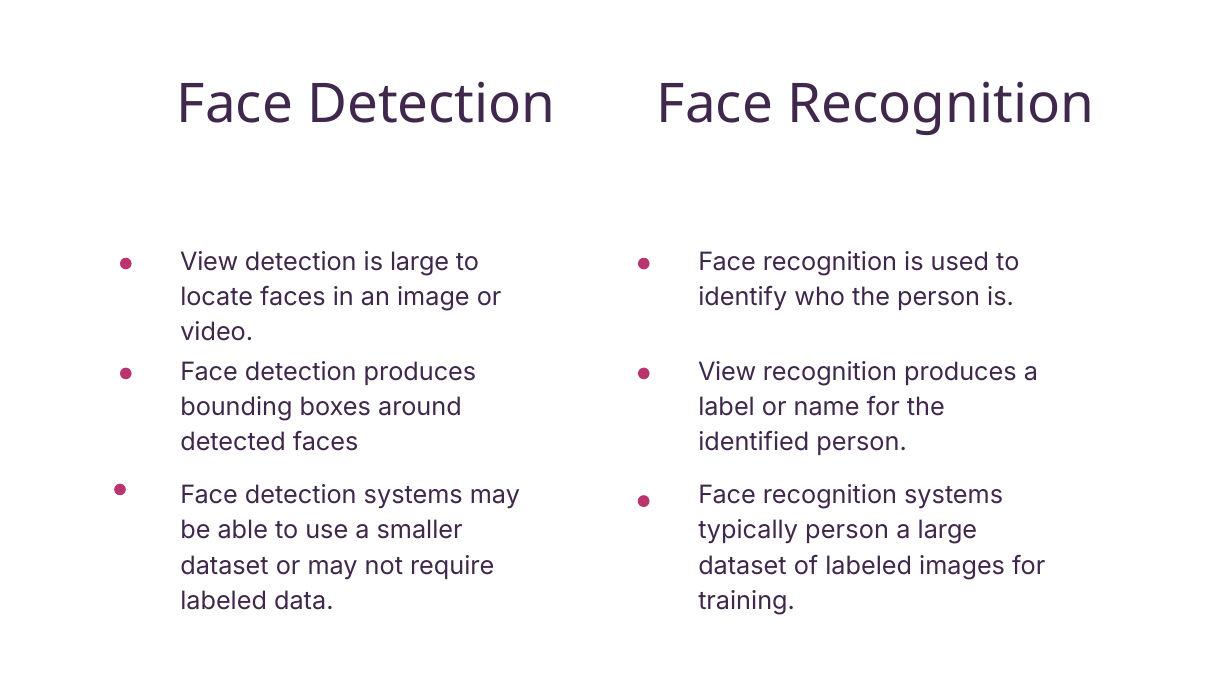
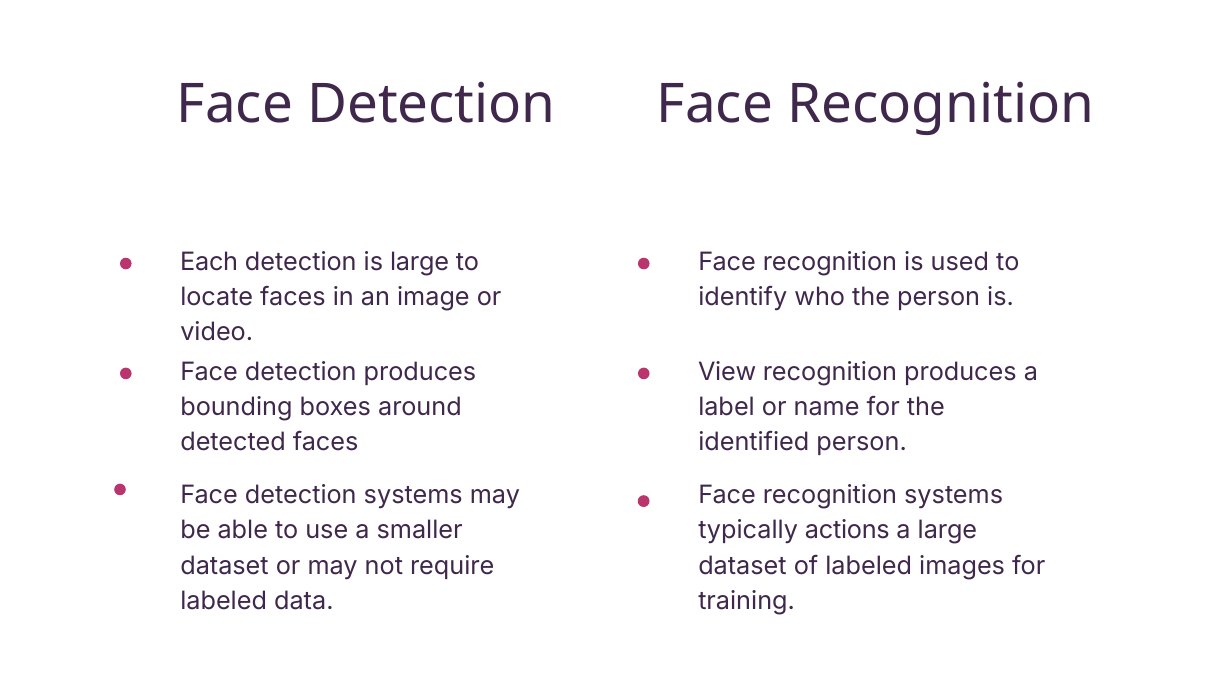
View at (209, 262): View -> Each
typically person: person -> actions
